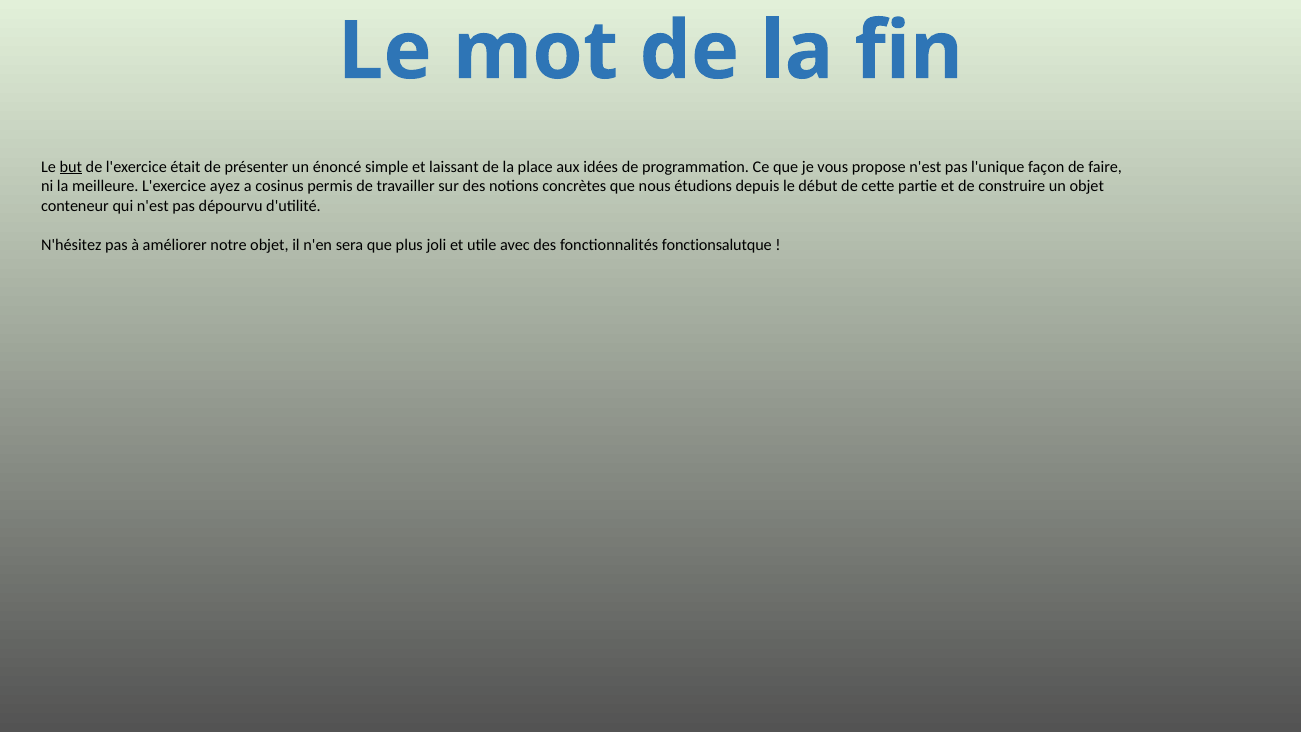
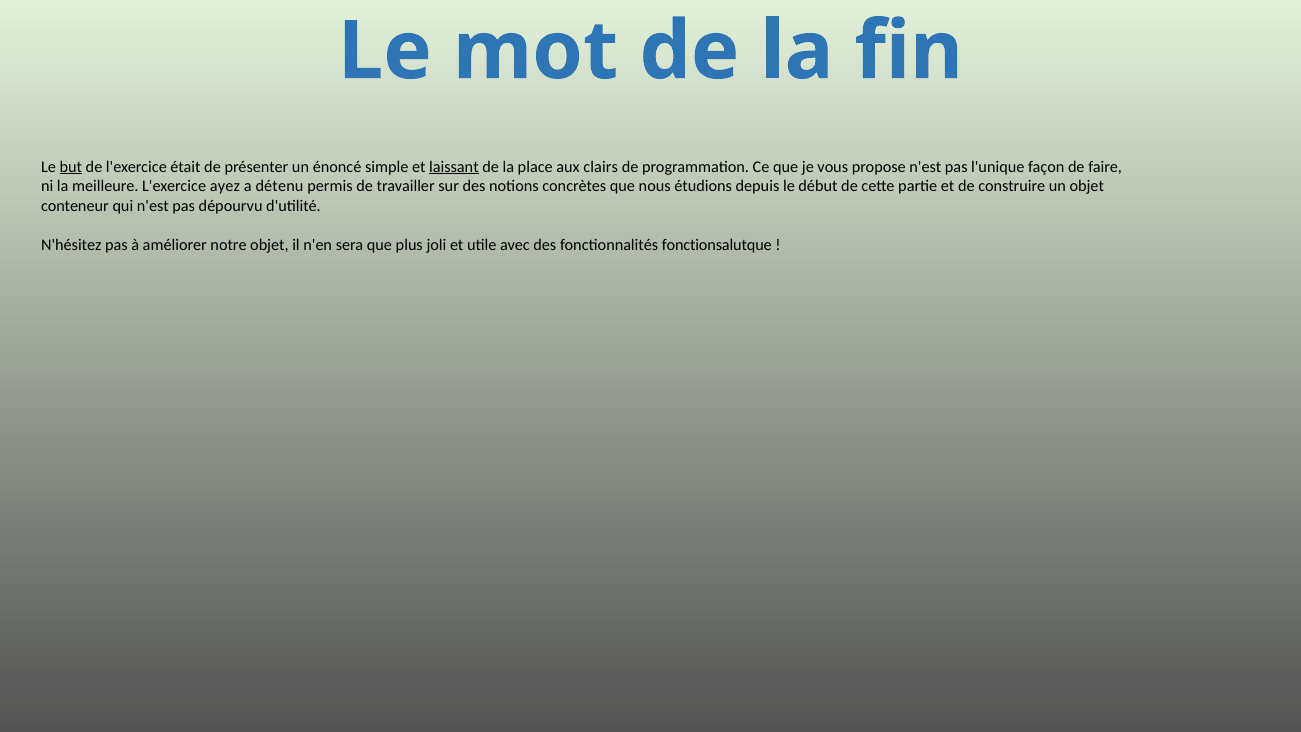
laissant underline: none -> present
idées: idées -> clairs
cosinus: cosinus -> détenu
